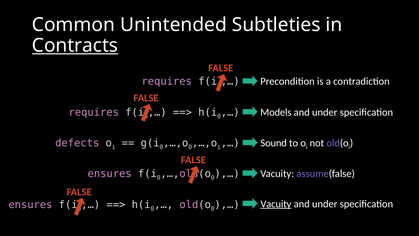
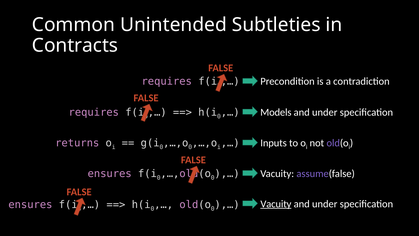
Contracts underline: present -> none
defects: defects -> returns
Sound: Sound -> Inputs
